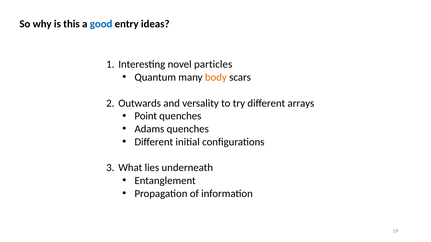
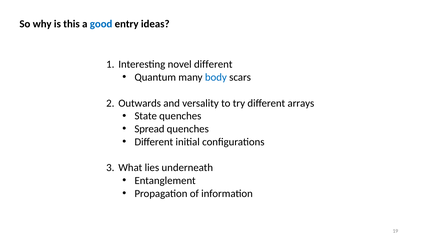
novel particles: particles -> different
body colour: orange -> blue
Point: Point -> State
Adams: Adams -> Spread
